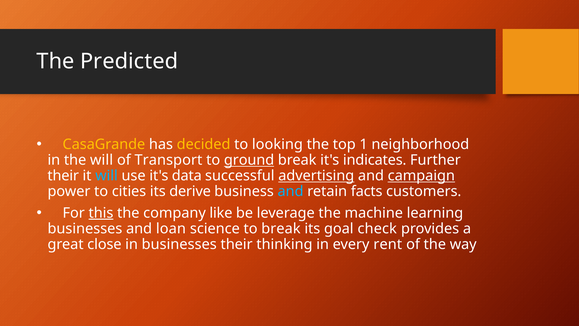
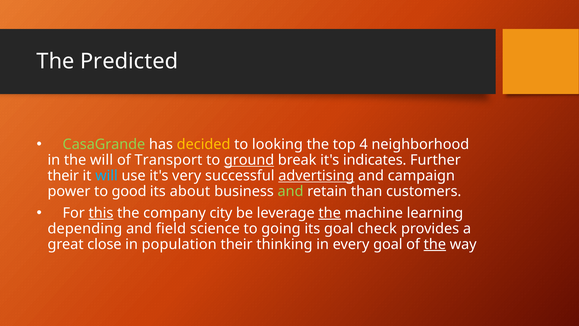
CasaGrande colour: yellow -> light green
1: 1 -> 4
data: data -> very
campaign underline: present -> none
cities: cities -> good
derive: derive -> about
and at (291, 191) colour: light blue -> light green
facts: facts -> than
like: like -> city
the at (330, 213) underline: none -> present
businesses at (85, 228): businesses -> depending
loan: loan -> field
to break: break -> going
in businesses: businesses -> population
every rent: rent -> goal
the at (435, 244) underline: none -> present
